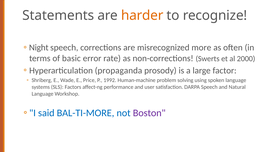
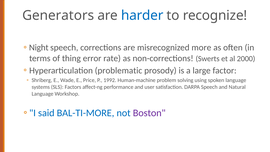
Statements: Statements -> Generators
harder colour: orange -> blue
basic: basic -> thing
propaganda: propaganda -> problematic
